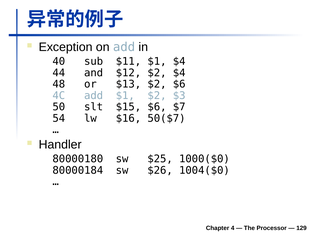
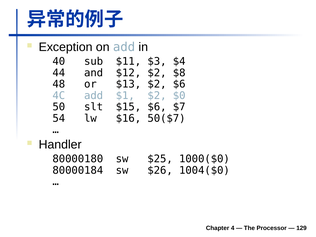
$11 $1: $1 -> $3
$2 $4: $4 -> $8
$3: $3 -> $0
